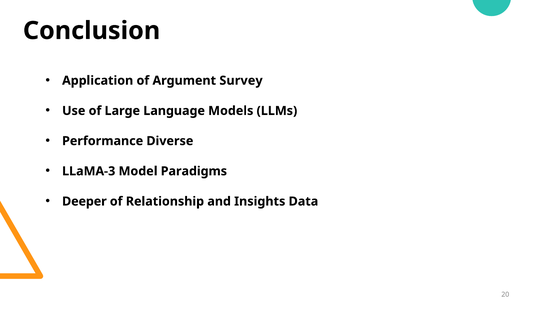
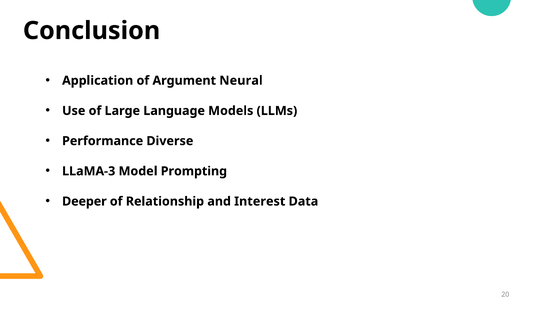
Survey: Survey -> Neural
Paradigms: Paradigms -> Prompting
Insights: Insights -> Interest
